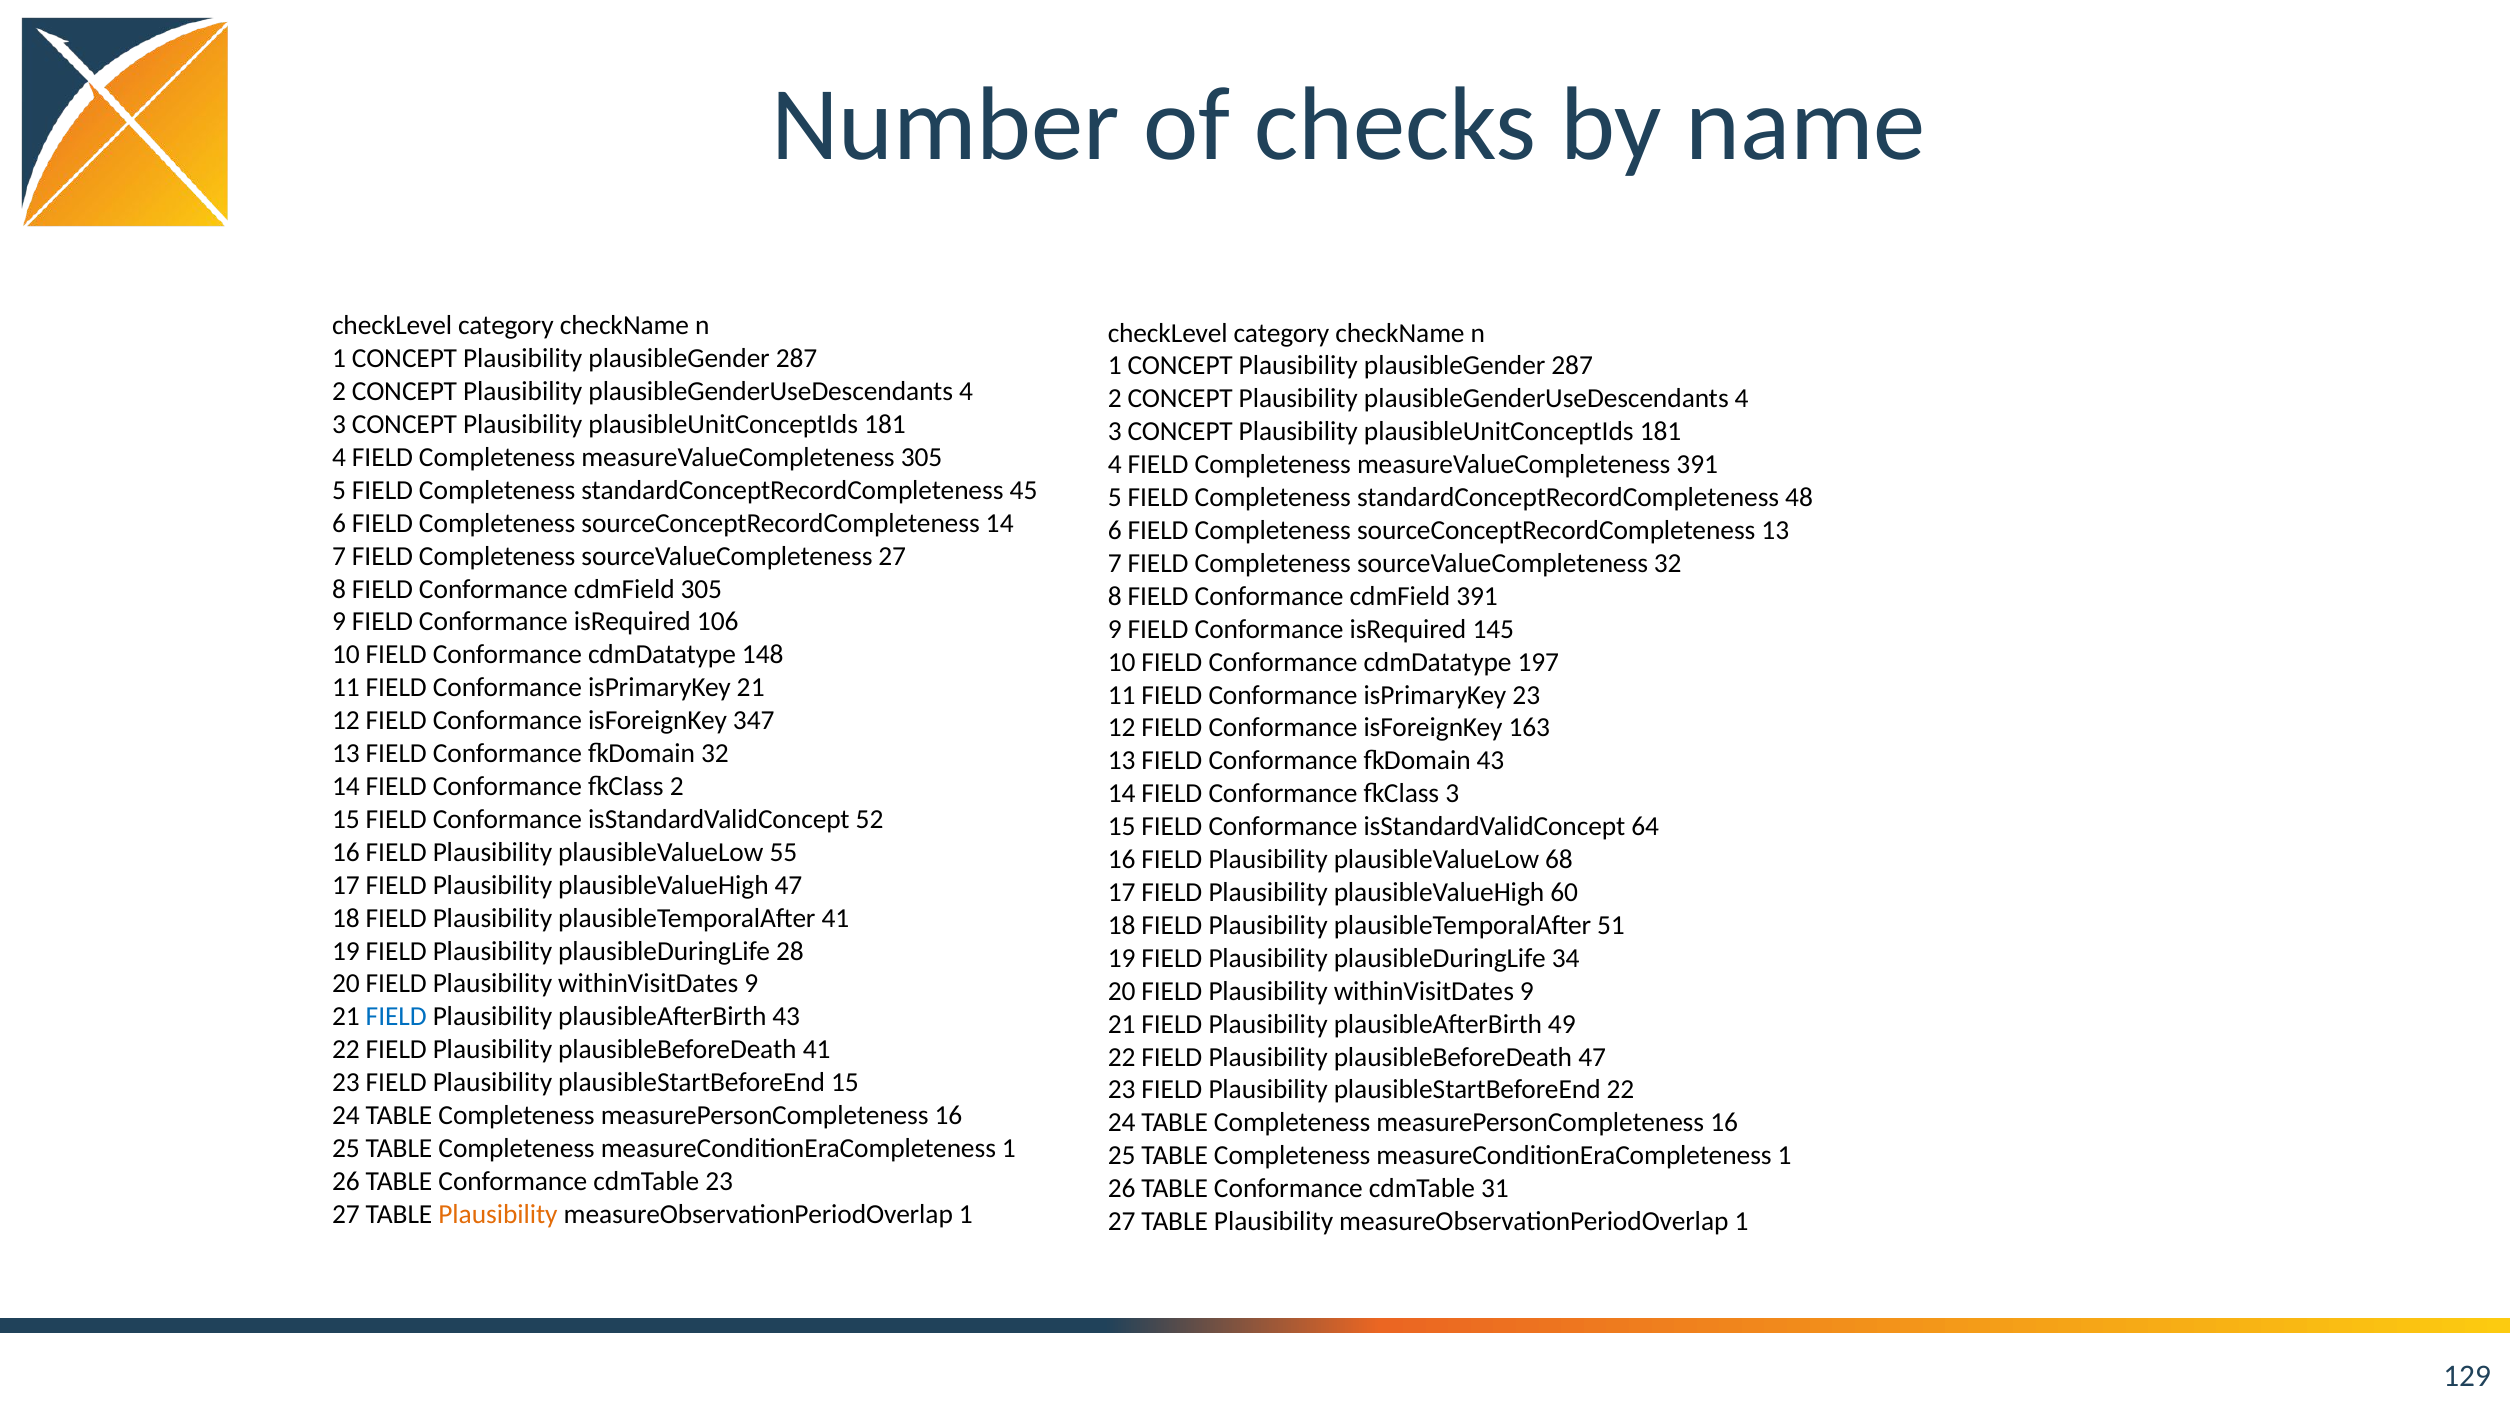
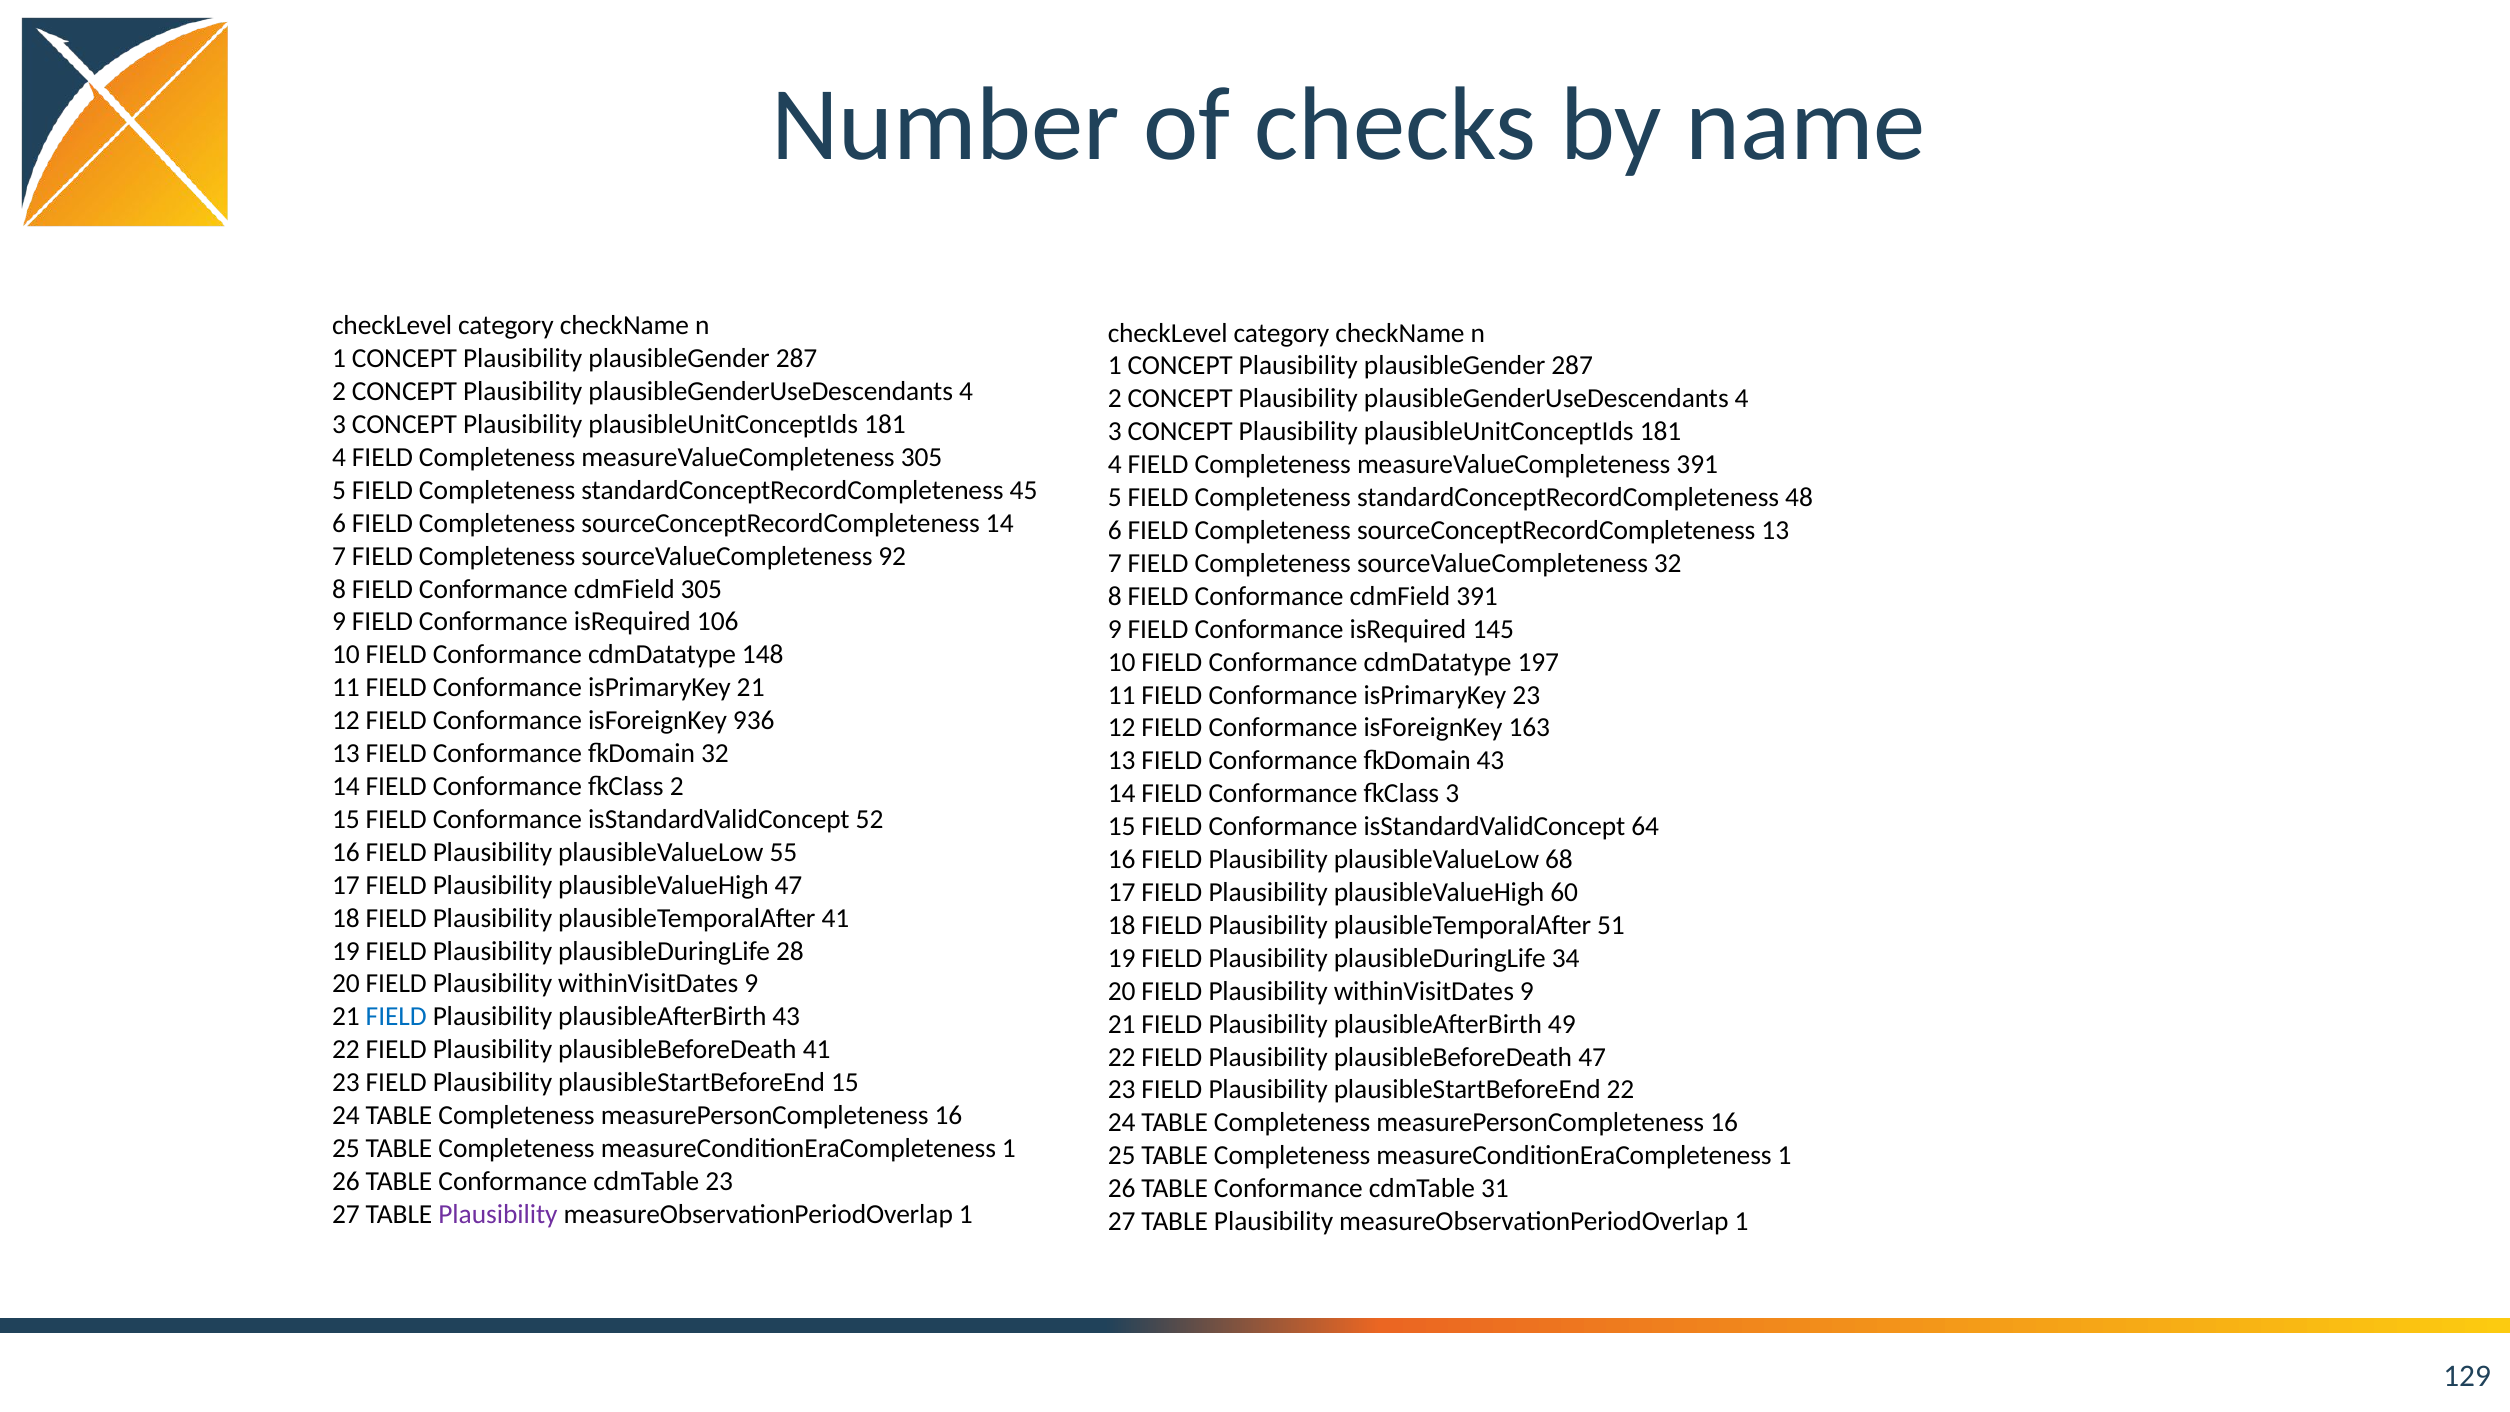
sourceValueCompleteness 27: 27 -> 92
347: 347 -> 936
Plausibility at (498, 1214) colour: orange -> purple
